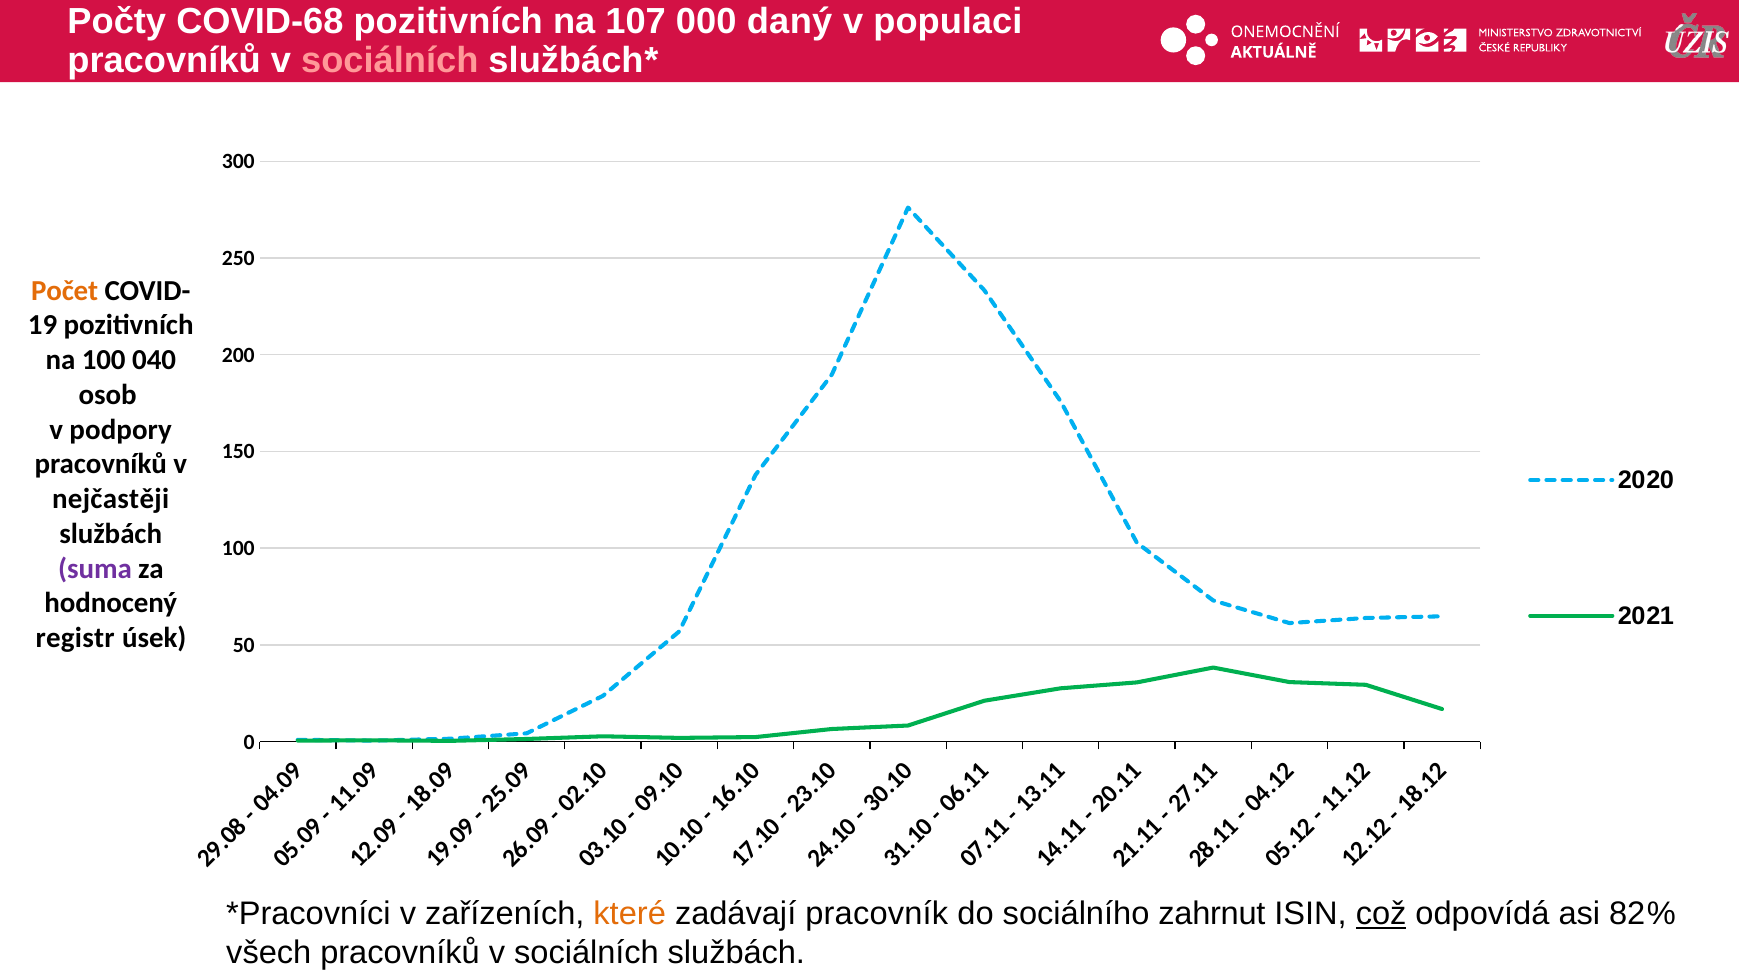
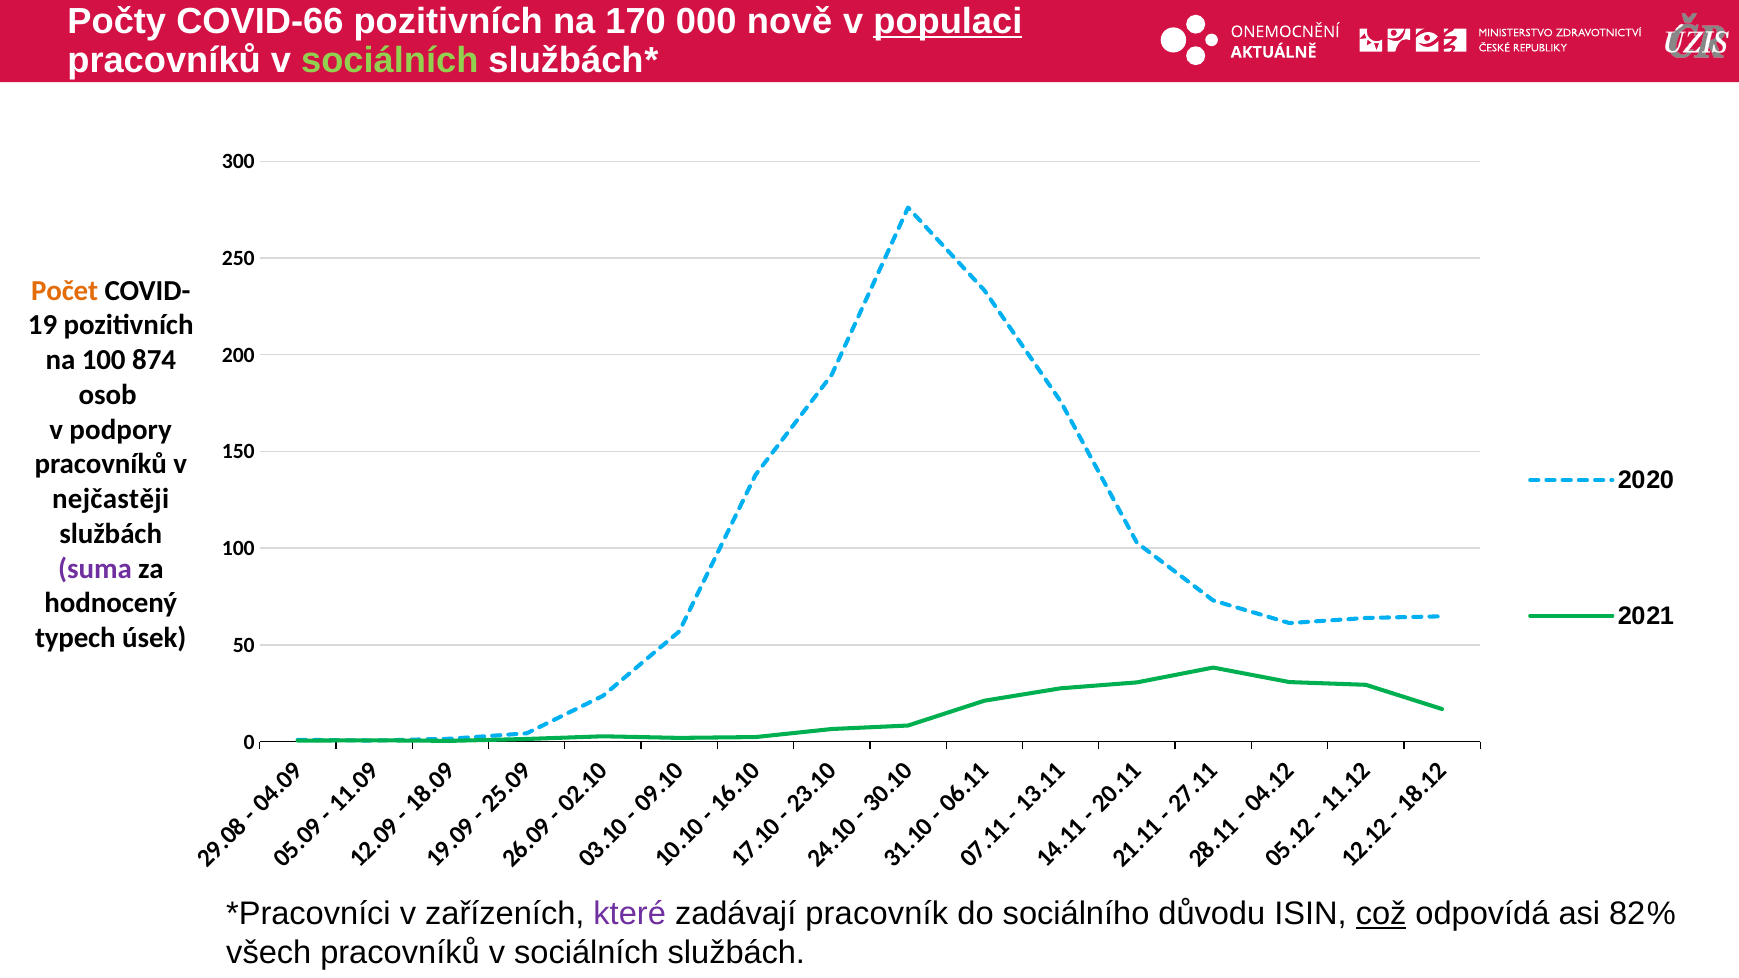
COVID-68: COVID-68 -> COVID-66
107: 107 -> 170
daný: daný -> nově
populaci underline: none -> present
sociálních at (390, 60) colour: pink -> light green
040: 040 -> 874
registr: registr -> typech
které colour: orange -> purple
zahrnut: zahrnut -> důvodu
